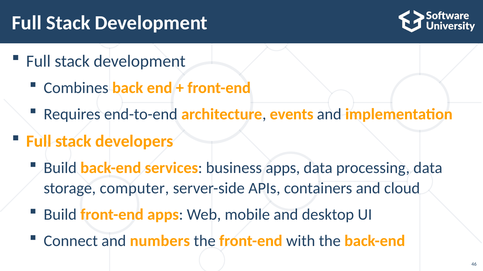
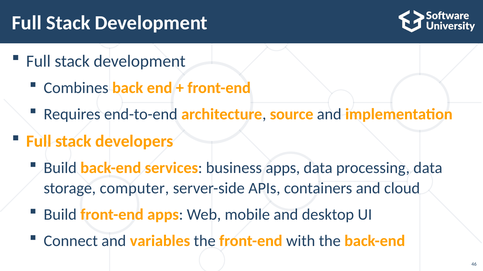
events: events -> source
numbers: numbers -> variables
